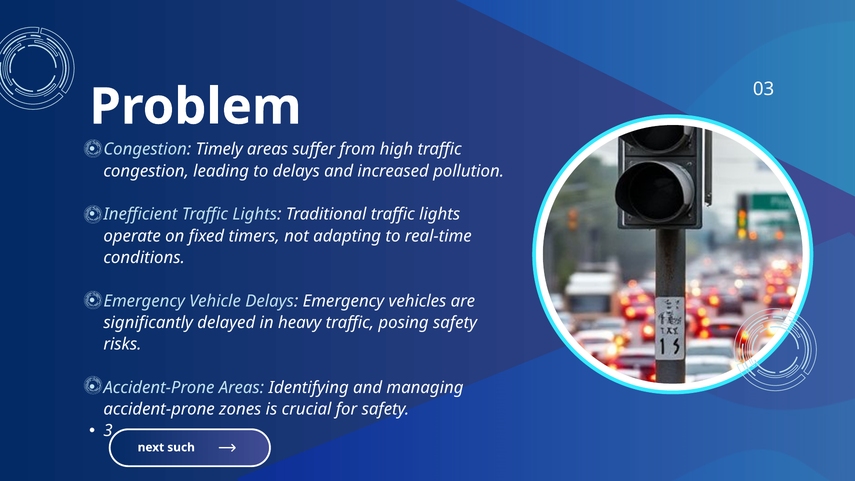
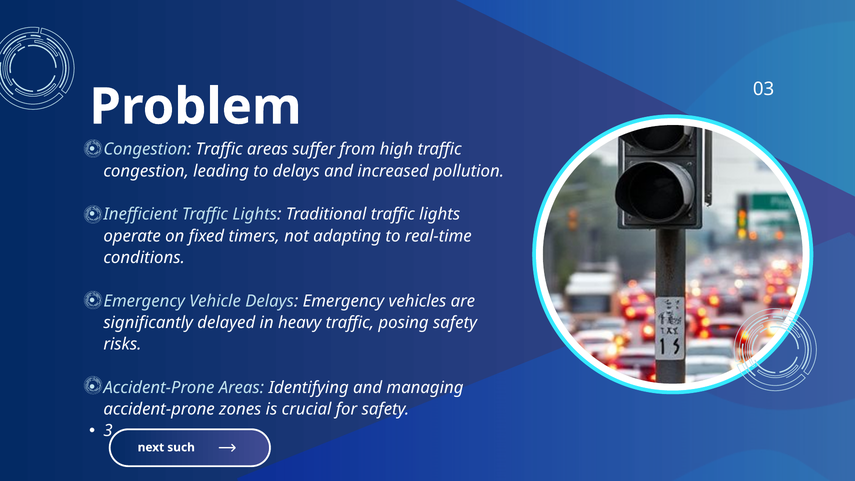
Congestion Timely: Timely -> Traffic
